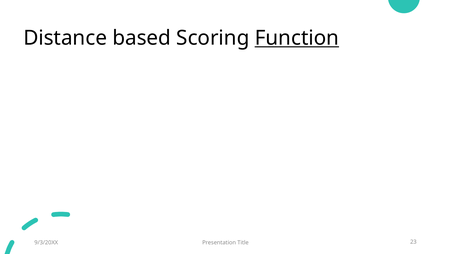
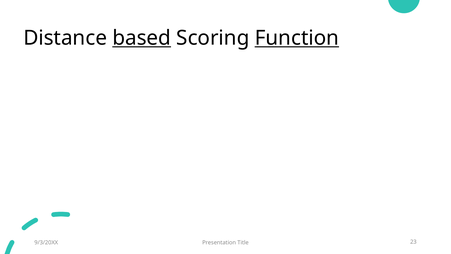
based underline: none -> present
